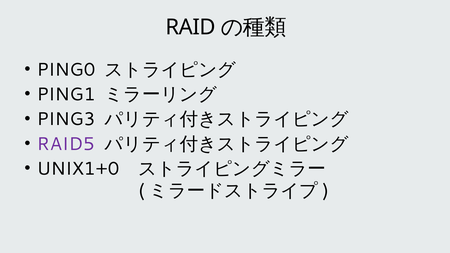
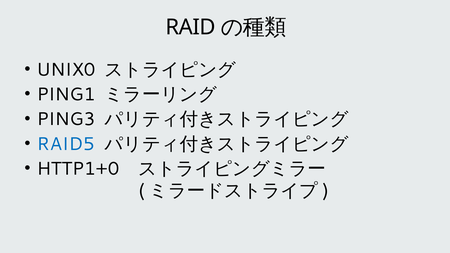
PING0: PING0 -> UNIX0
RAID5 colour: purple -> blue
UNIX1+0: UNIX1+0 -> HTTP1+0
